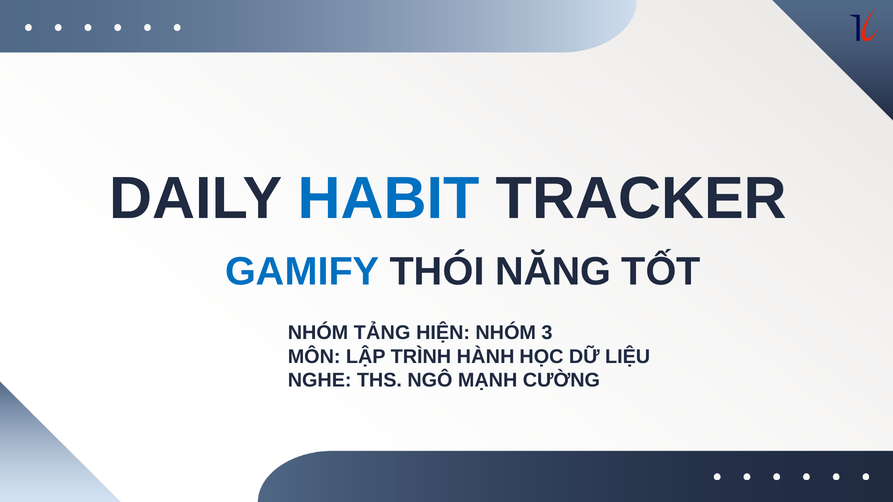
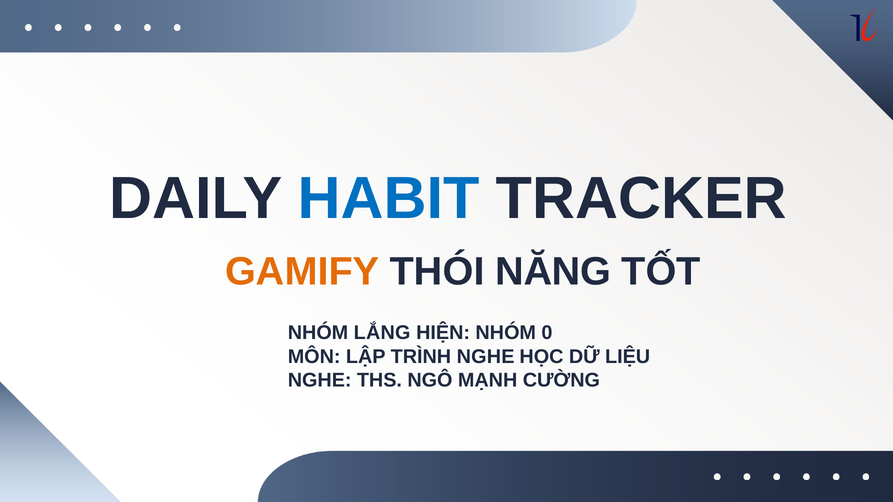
GAMIFY colour: blue -> orange
TẢNG: TẢNG -> LẮNG
3: 3 -> 0
TRÌNH HÀNH: HÀNH -> NGHE
